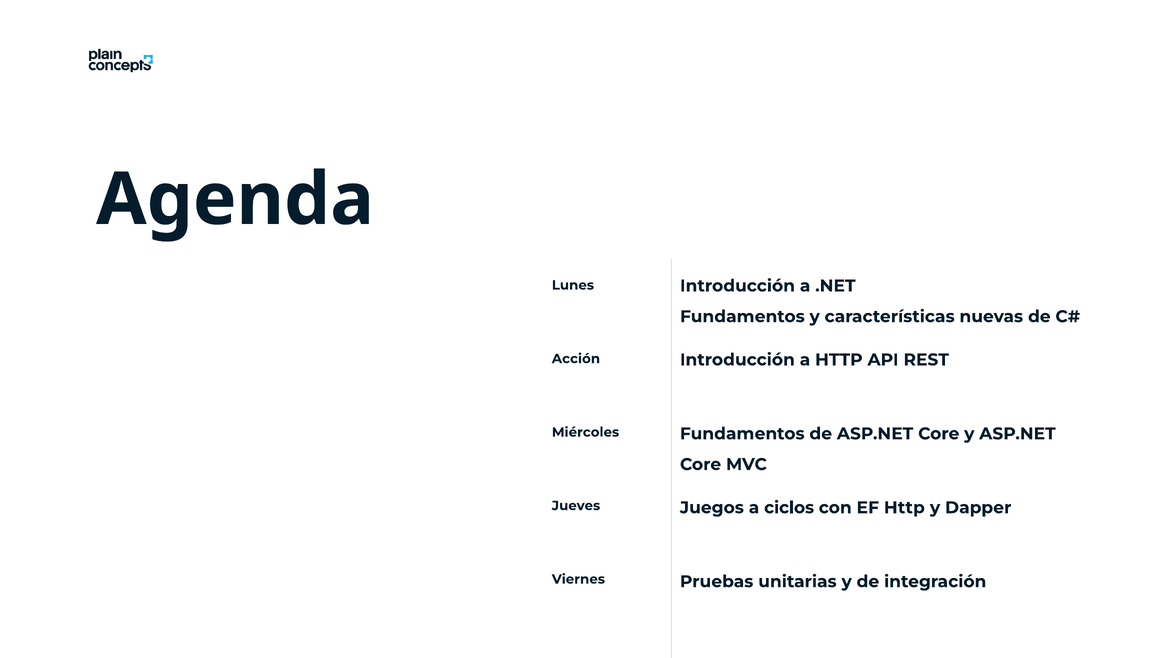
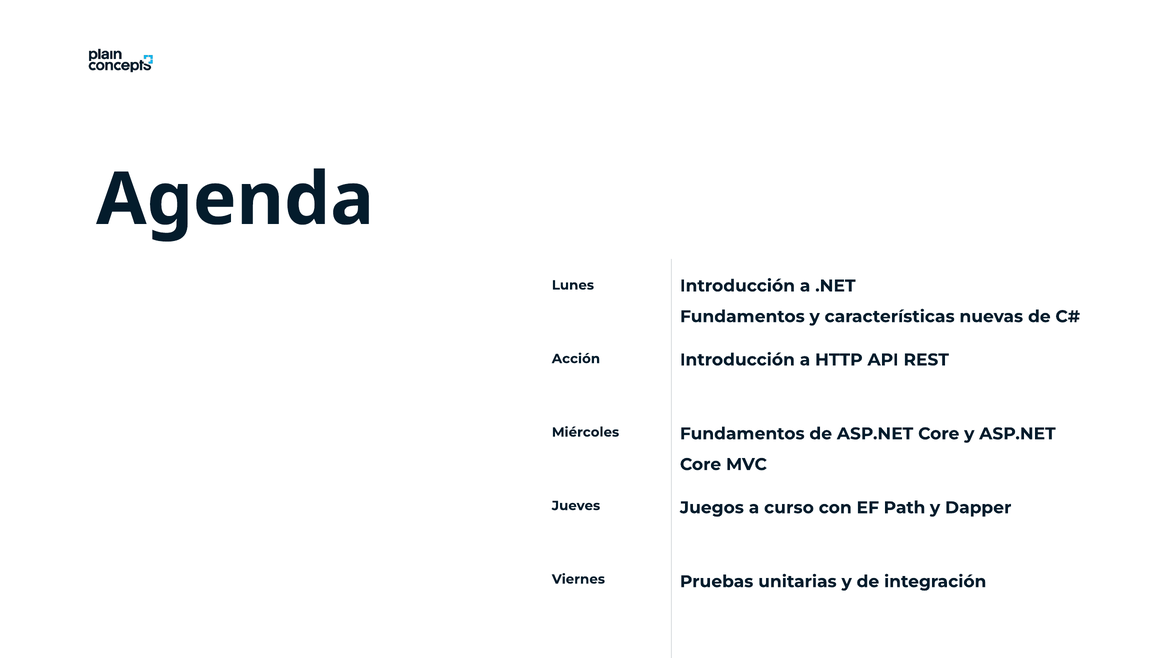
ciclos: ciclos -> curso
EF Http: Http -> Path
